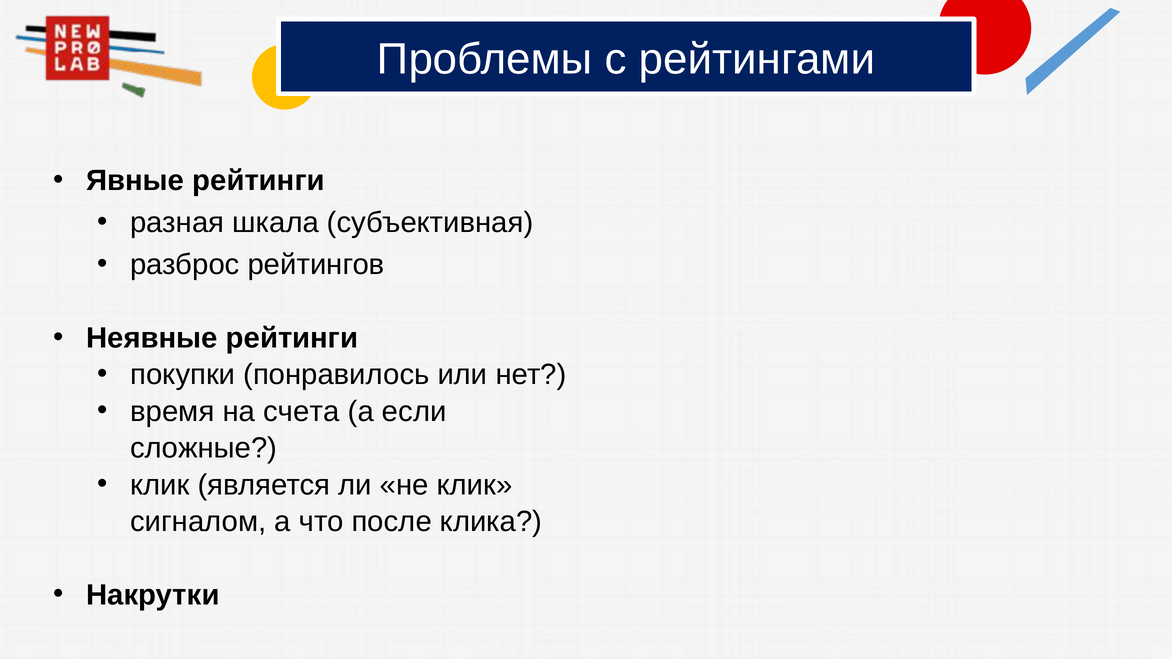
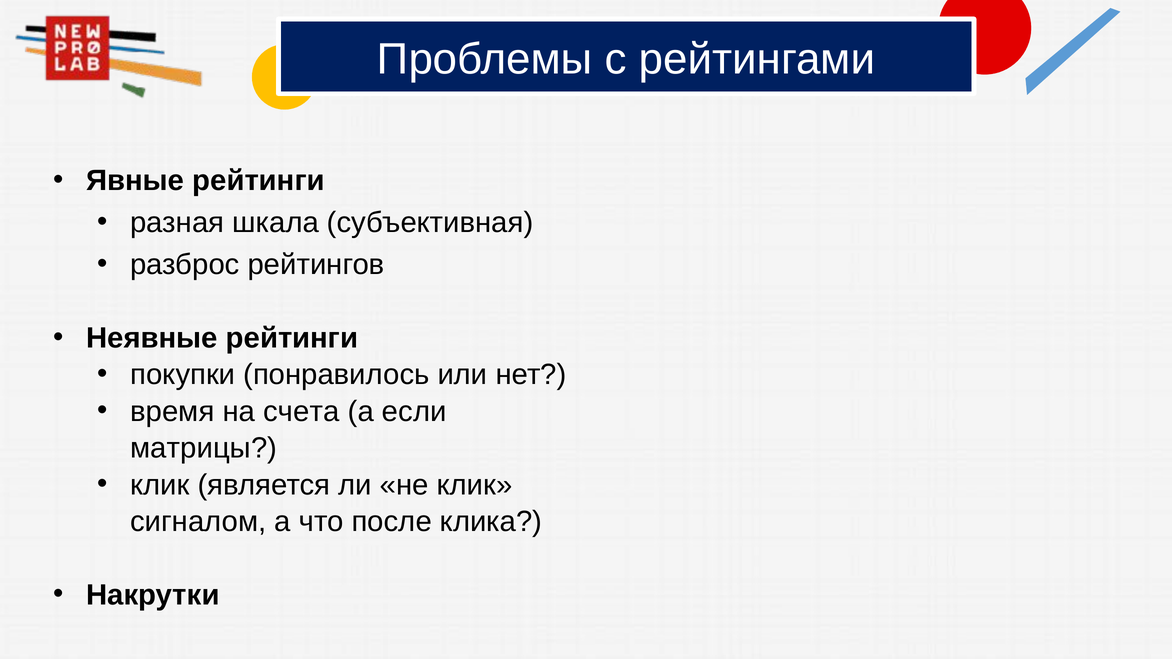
сложные: сложные -> матрицы
